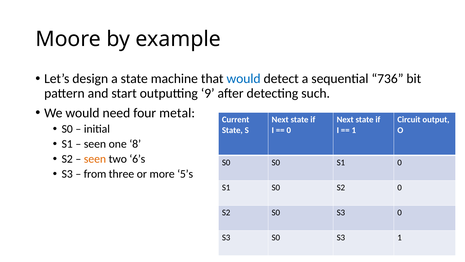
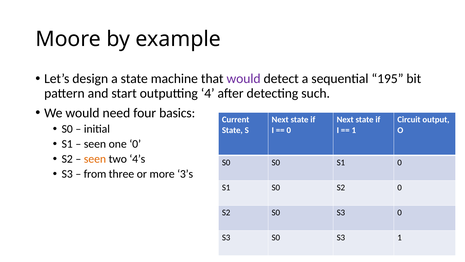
would at (244, 79) colour: blue -> purple
736: 736 -> 195
9: 9 -> 4
metal: metal -> basics
one 8: 8 -> 0
6’s: 6’s -> 4’s
5’s: 5’s -> 3’s
